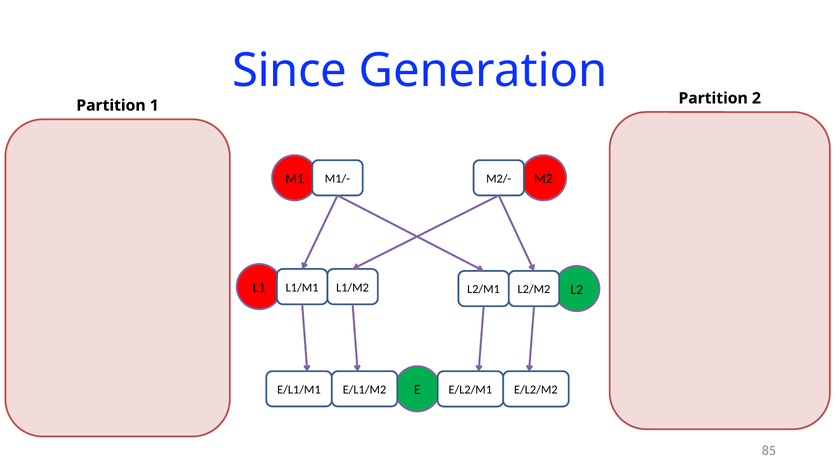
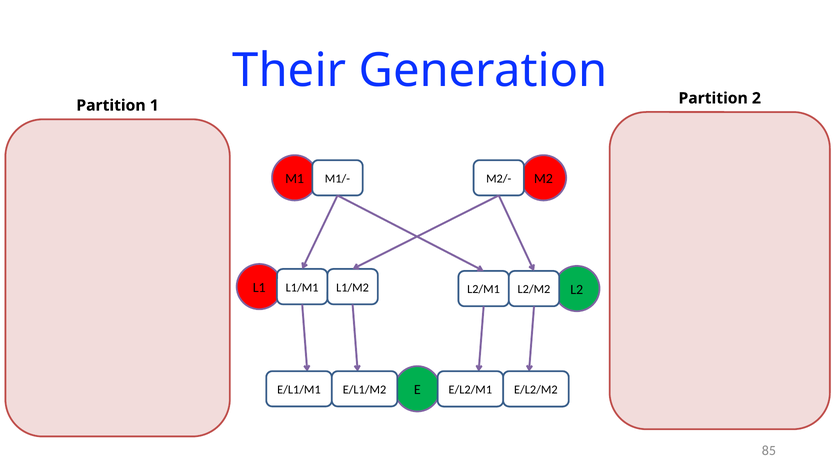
Since: Since -> Their
